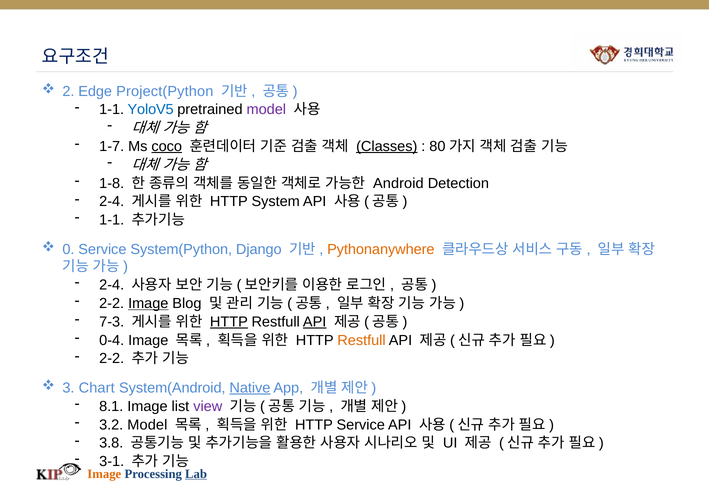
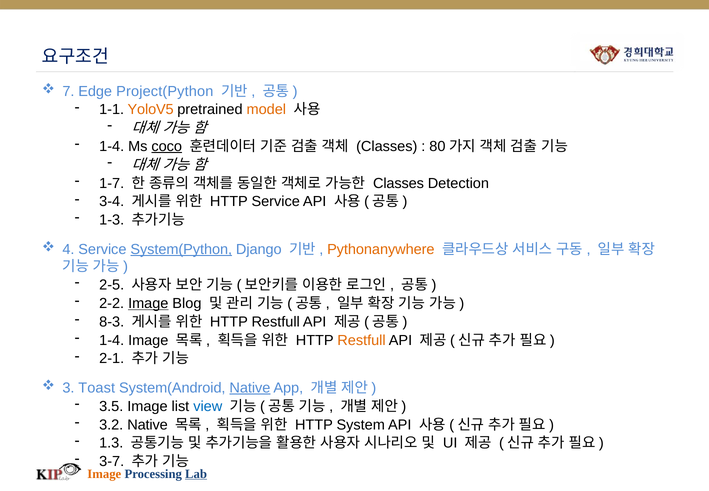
2: 2 -> 7
YoloV5 colour: blue -> orange
model at (266, 110) colour: purple -> orange
1-7 at (112, 146): 1-7 -> 1-4
Classes at (387, 146) underline: present -> none
1-8: 1-8 -> 1-7
Android at (398, 183): Android -> Classes
2-4 at (112, 202): 2-4 -> 3-4
HTTP System: System -> Service
1-1 at (112, 220): 1-1 -> 1-3
0: 0 -> 4
System(Python underline: none -> present
2-4 at (112, 285): 2-4 -> 2-5
7-3: 7-3 -> 8-3
HTTP at (229, 322) underline: present -> none
API at (315, 322) underline: present -> none
0-4 at (112, 340): 0-4 -> 1-4
2-2 at (112, 359): 2-2 -> 2-1
Chart: Chart -> Toast
8.1: 8.1 -> 3.5
view colour: purple -> blue
3.2 Model: Model -> Native
HTTP Service: Service -> System
3.8: 3.8 -> 1.3
3-1: 3-1 -> 3-7
